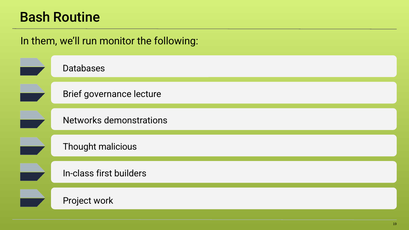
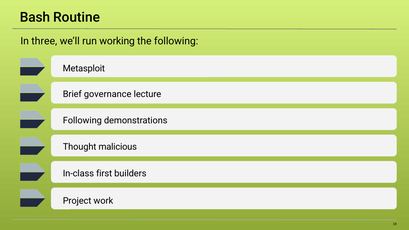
them: them -> three
monitor: monitor -> working
Databases: Databases -> Metasploit
Networks at (82, 121): Networks -> Following
